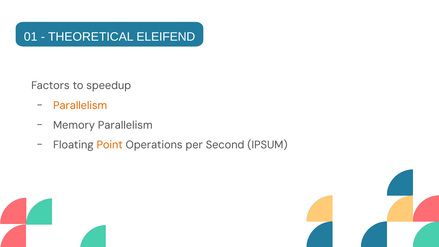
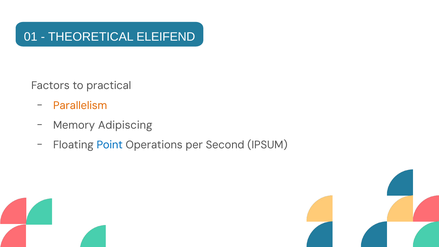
speedup: speedup -> practical
Memory Parallelism: Parallelism -> Adipiscing
Point colour: orange -> blue
